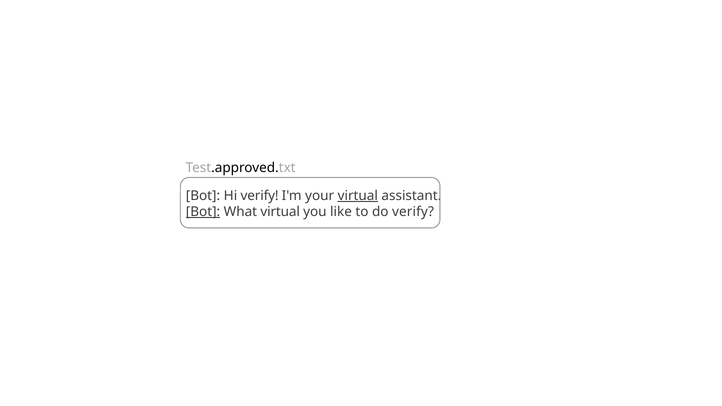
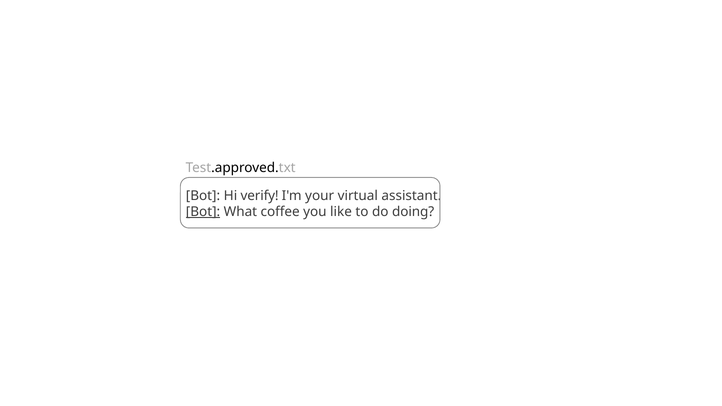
virtual at (358, 196) underline: present -> none
What virtual: virtual -> coffee
do verify: verify -> doing
